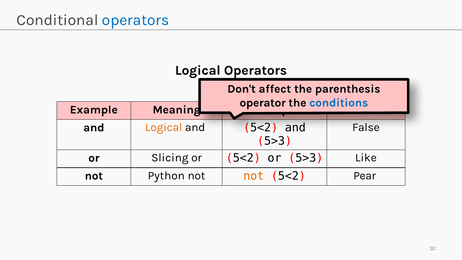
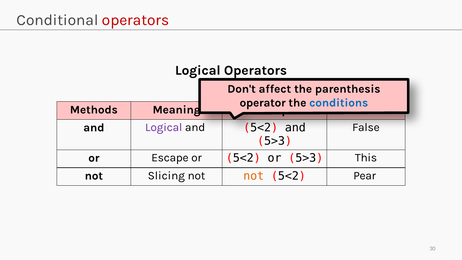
operators at (136, 20) colour: blue -> red
Example at (94, 110): Example -> Methods
Logical at (164, 127) colour: orange -> purple
Slicing: Slicing -> Escape
Like: Like -> This
Python: Python -> Slicing
